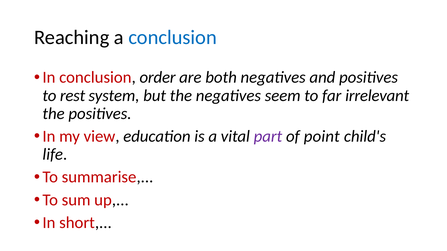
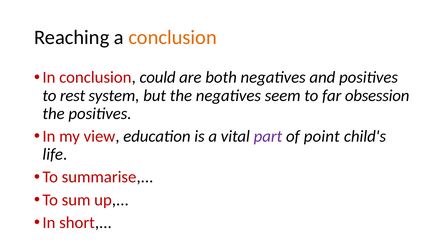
conclusion at (173, 38) colour: blue -> orange
order: order -> could
irrelevant: irrelevant -> obsession
